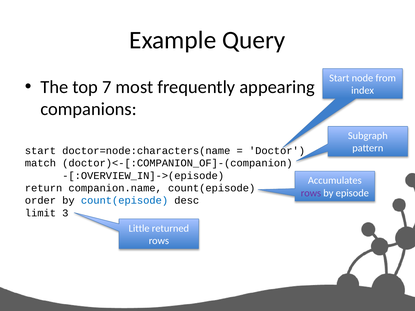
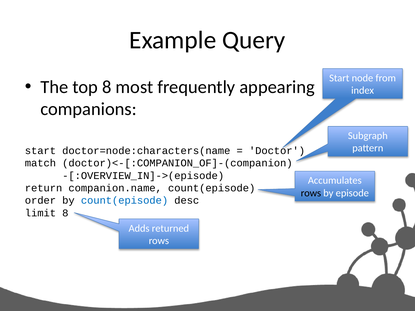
top 7: 7 -> 8
rows at (311, 193) colour: purple -> black
limit 3: 3 -> 8
Little: Little -> Adds
